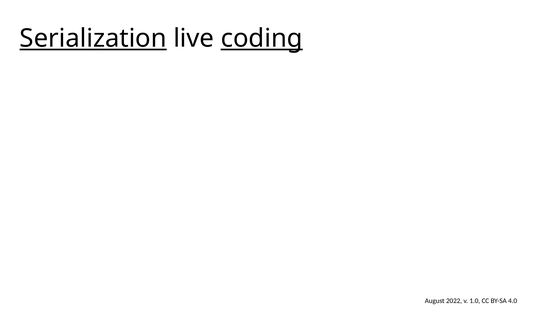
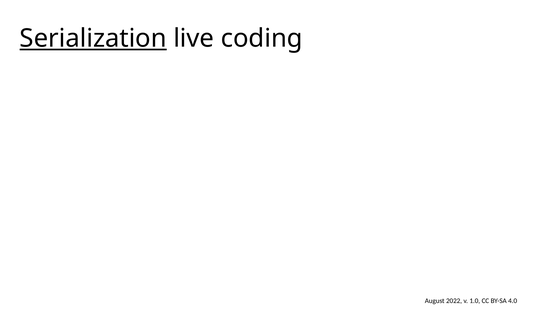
coding underline: present -> none
